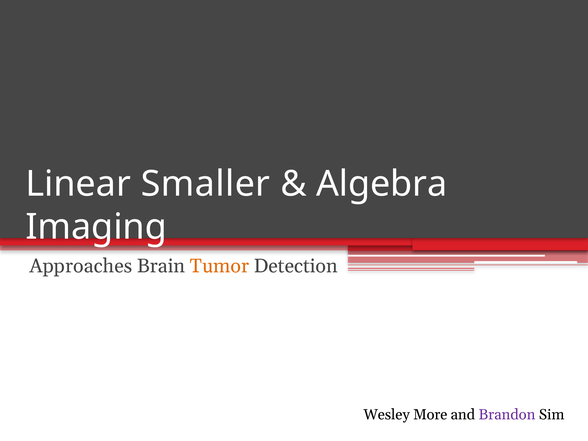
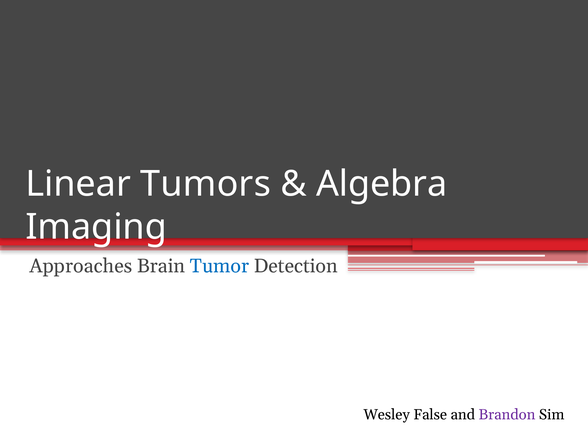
Smaller: Smaller -> Tumors
Tumor colour: orange -> blue
More: More -> False
